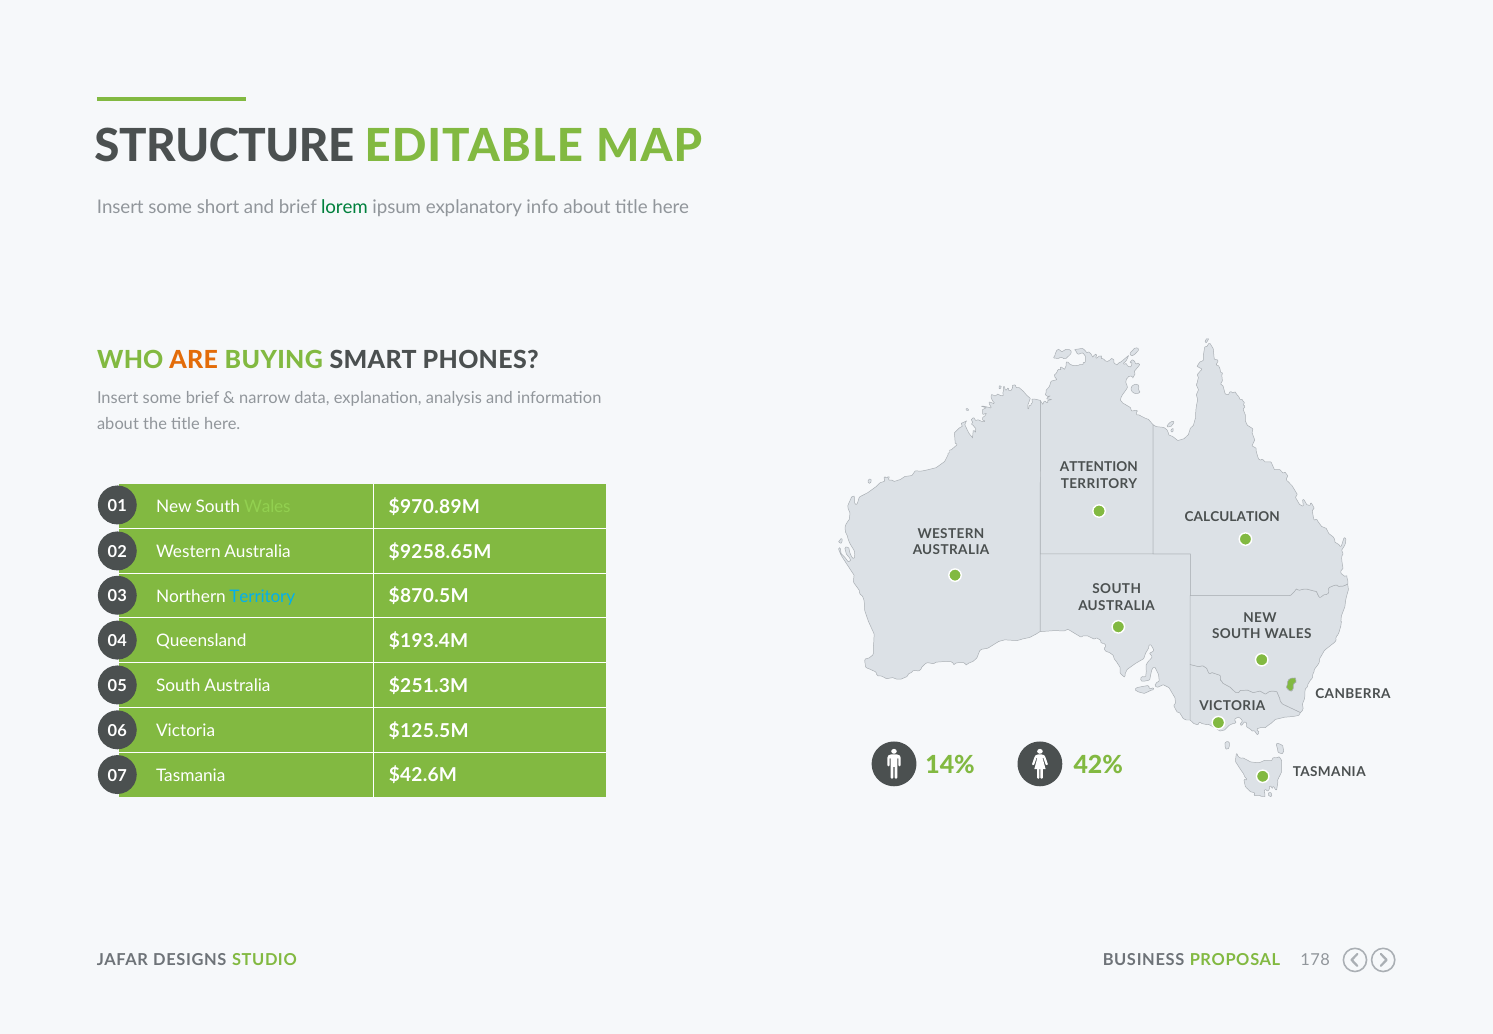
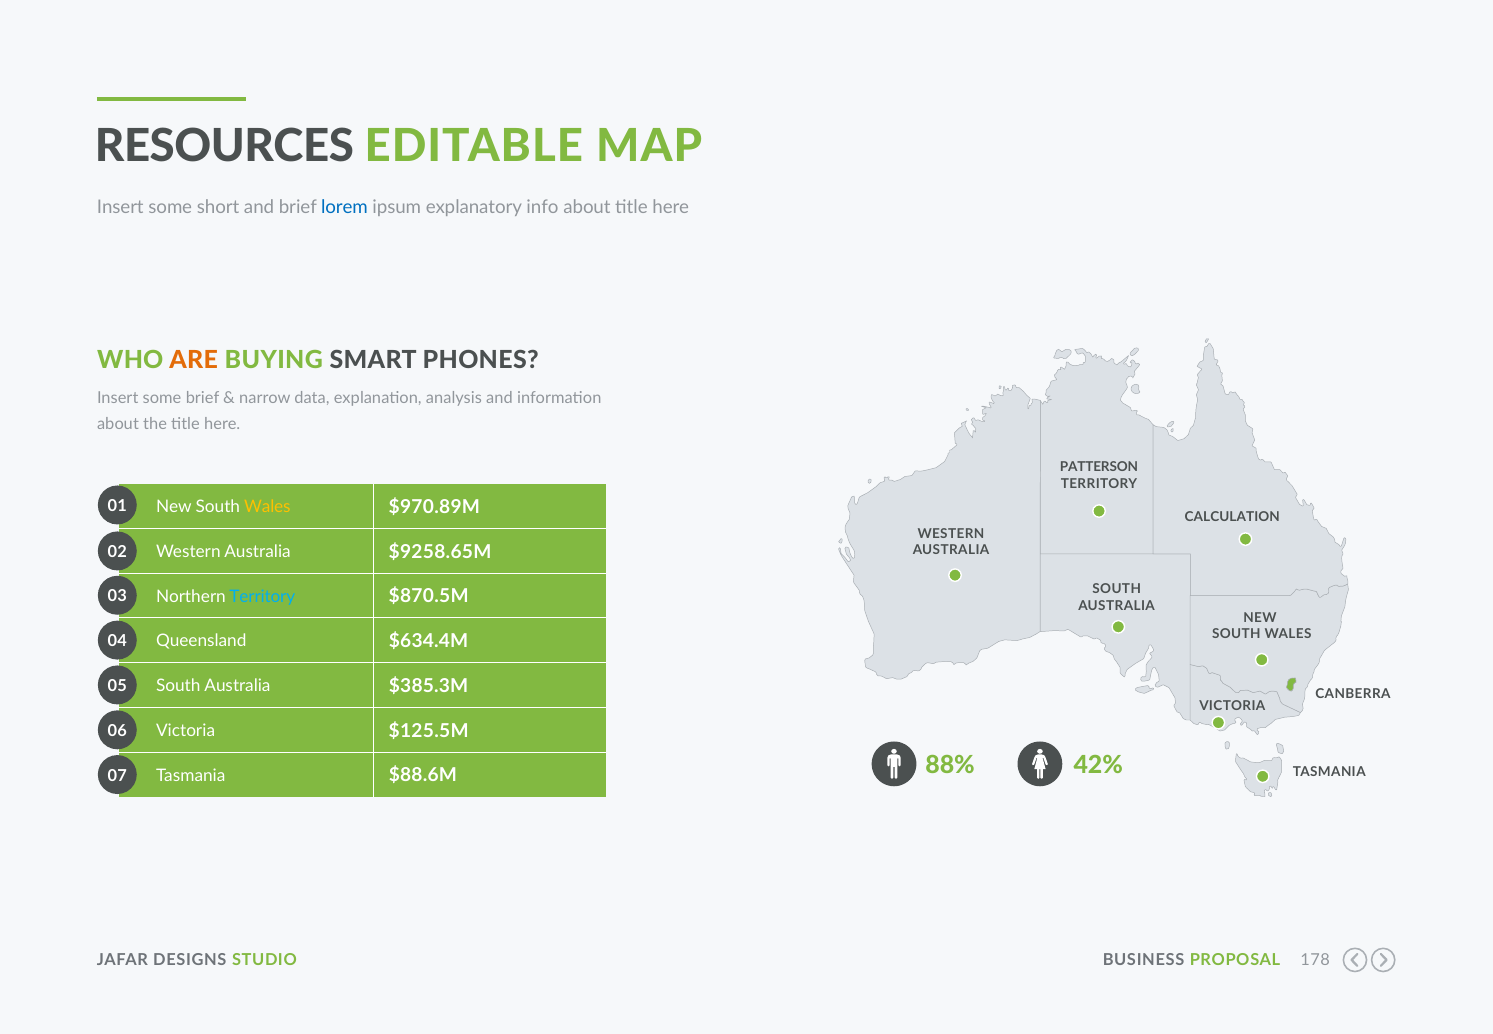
STRUCTURE: STRUCTURE -> RESOURCES
lorem colour: green -> blue
ATTENTION: ATTENTION -> PATTERSON
Wales at (267, 507) colour: light green -> yellow
$193.4M: $193.4M -> $634.4M
$251.3M: $251.3M -> $385.3M
$42.6M: $42.6M -> $88.6M
14%: 14% -> 88%
